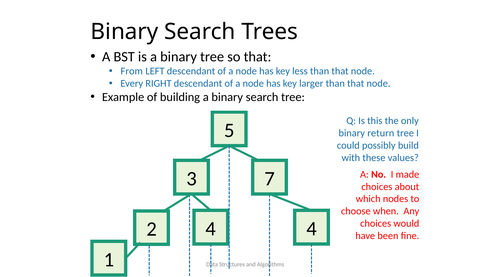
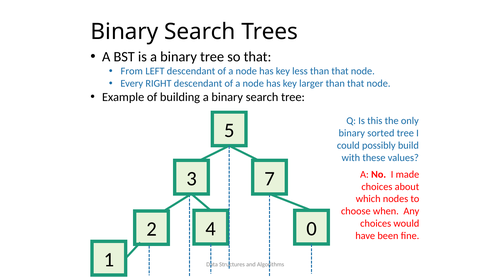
return: return -> sorted
2 4: 4 -> 0
